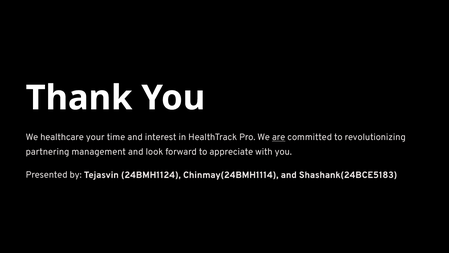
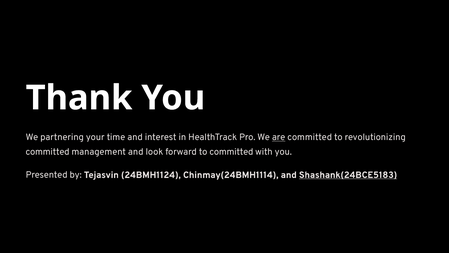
healthcare: healthcare -> partnering
partnering at (47, 152): partnering -> committed
to appreciate: appreciate -> committed
Shashank(24BCE5183 underline: none -> present
